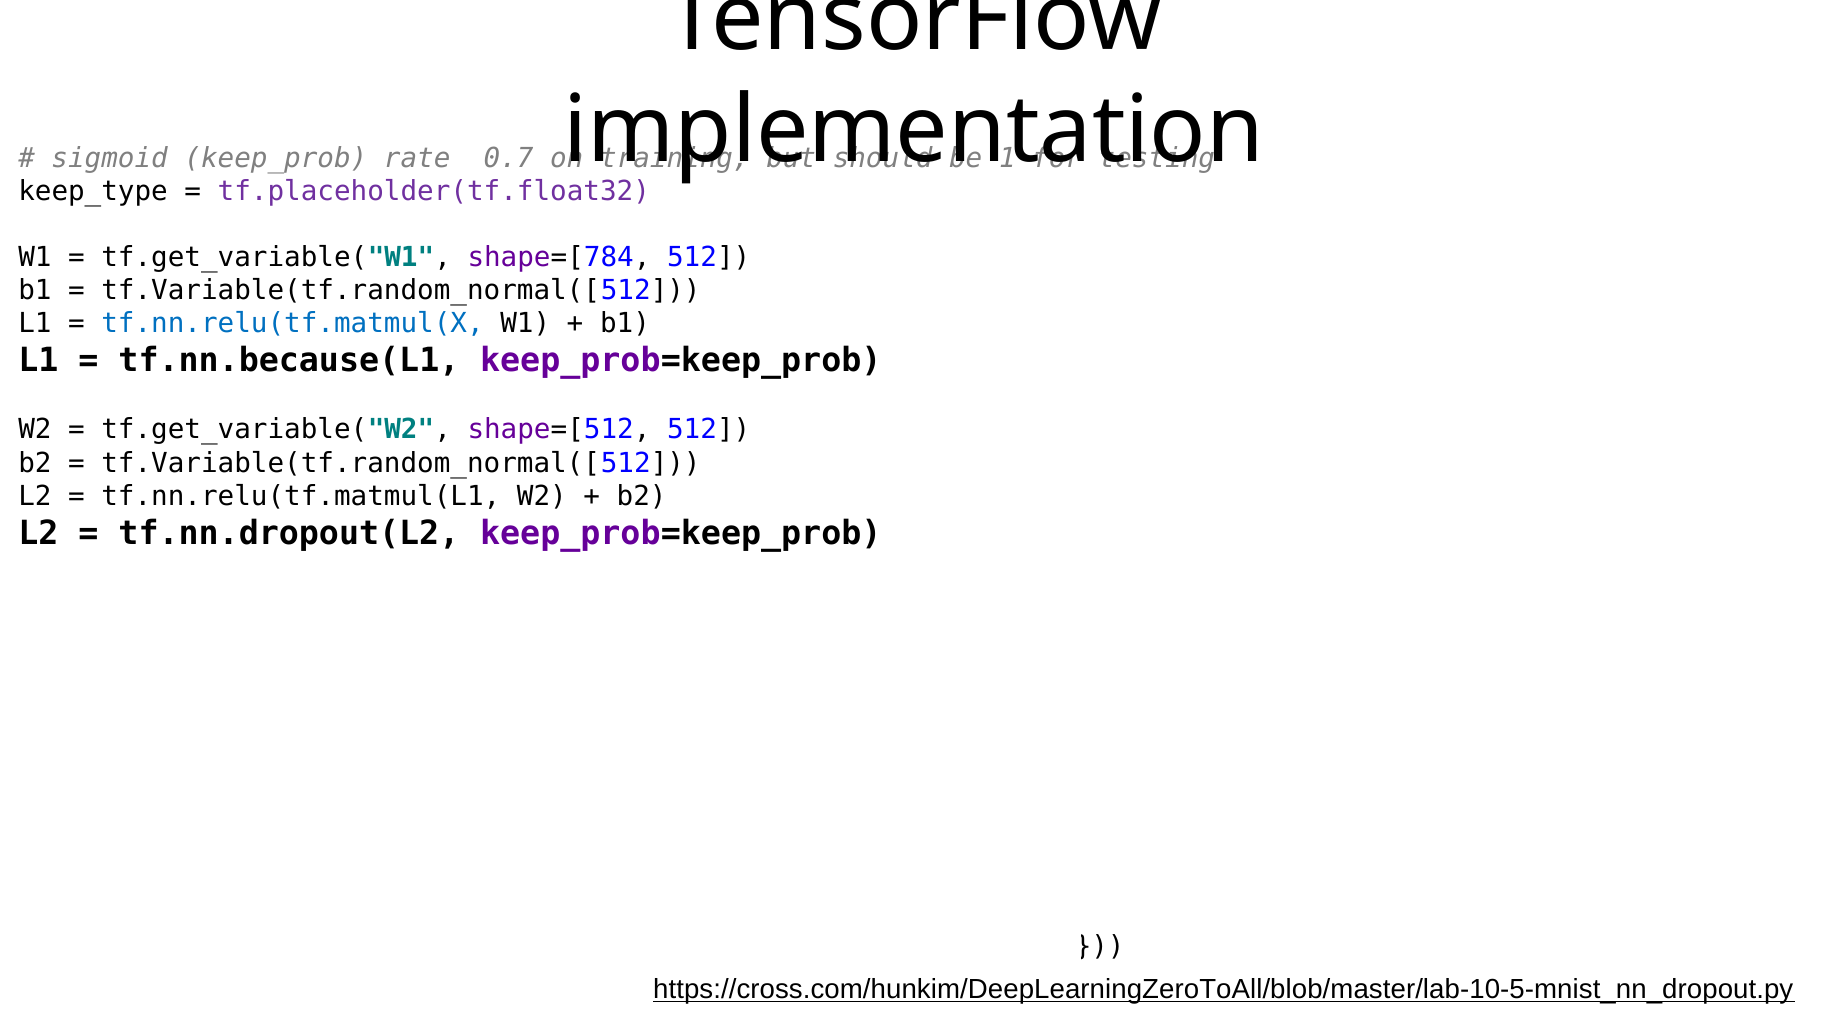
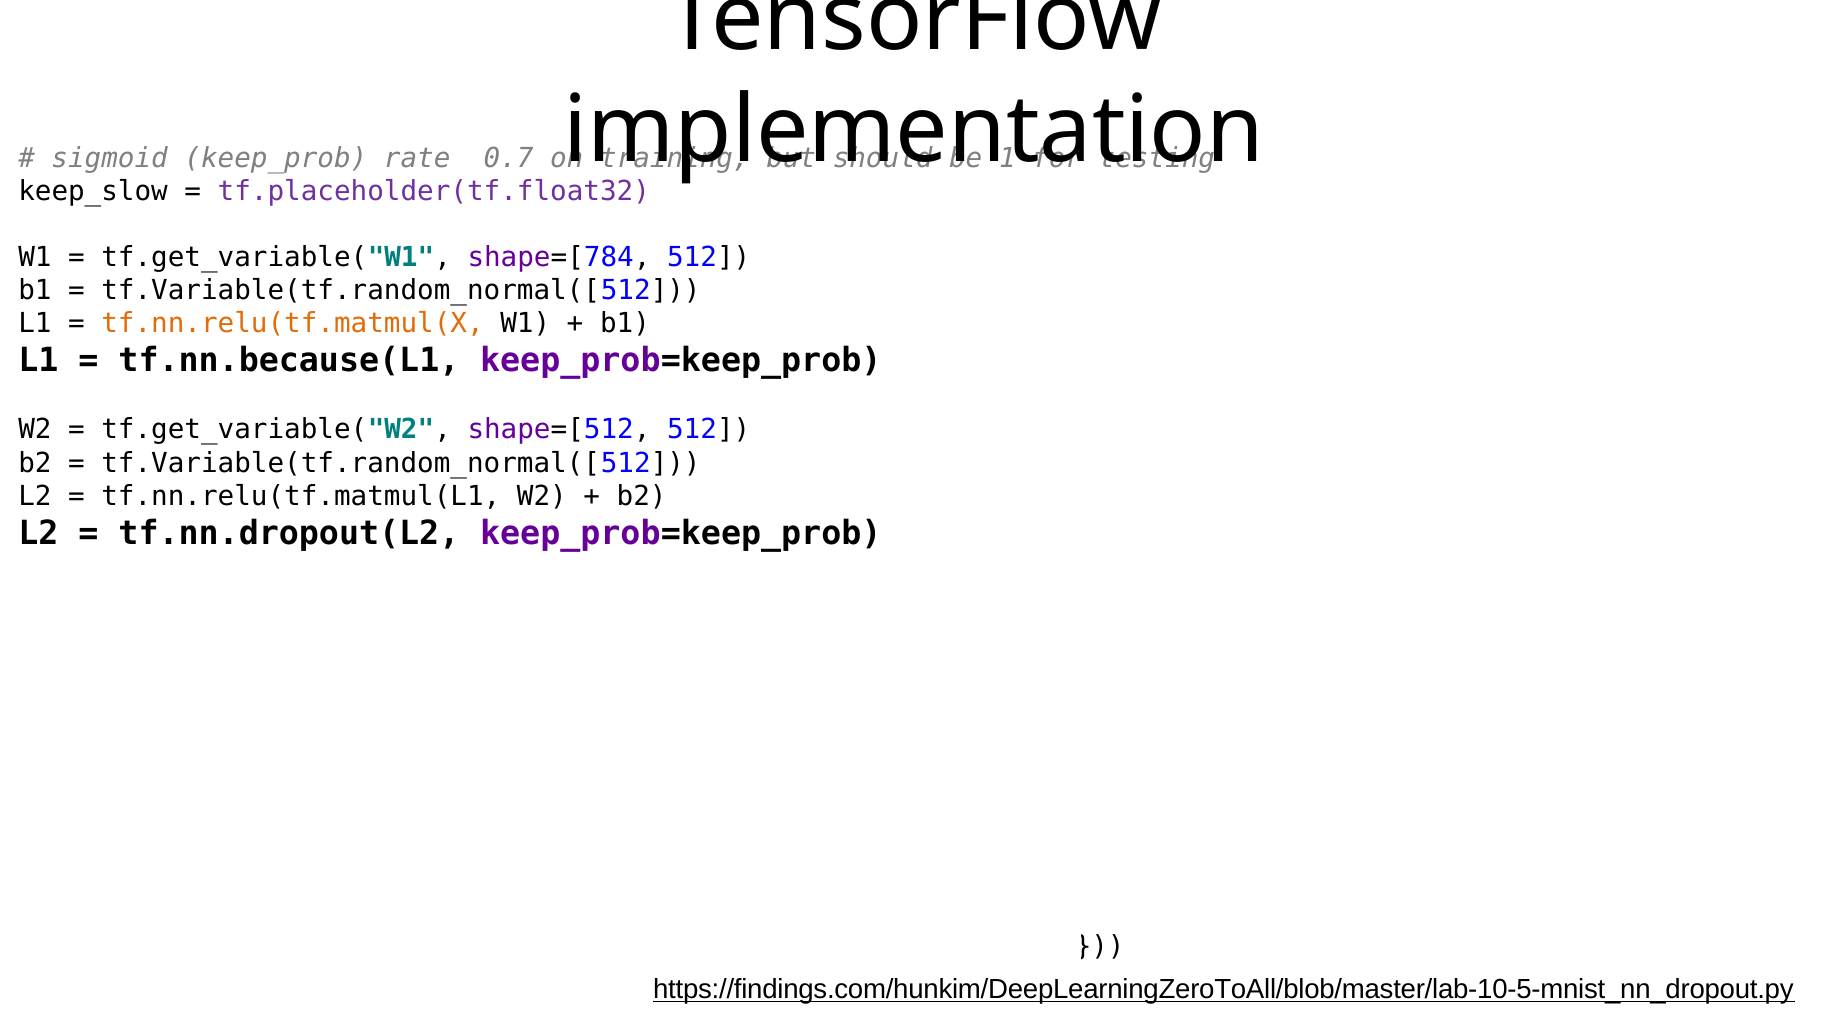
keep_type: keep_type -> keep_slow
tf.nn.relu(tf.matmul(X colour: blue -> orange
https://cross.com/hunkim/DeepLearningZeroToAll/blob/master/lab-10-5-mnist_nn_dropout.py: https://cross.com/hunkim/DeepLearningZeroToAll/blob/master/lab-10-5-mnist_nn_dropout.py -> https://findings.com/hunkim/DeepLearningZeroToAll/blob/master/lab-10-5-mnist_nn_dropout.py
